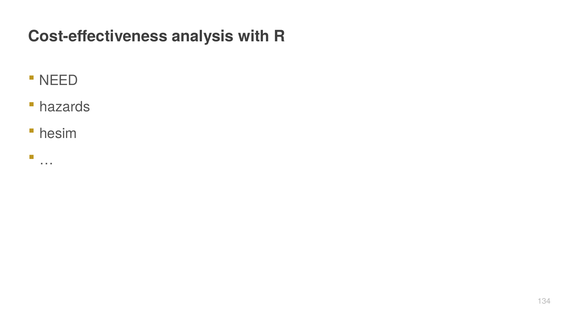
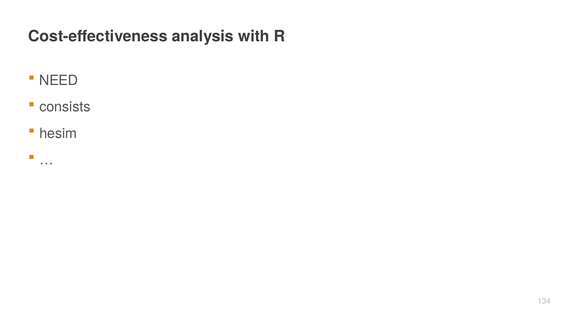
hazards: hazards -> consists
